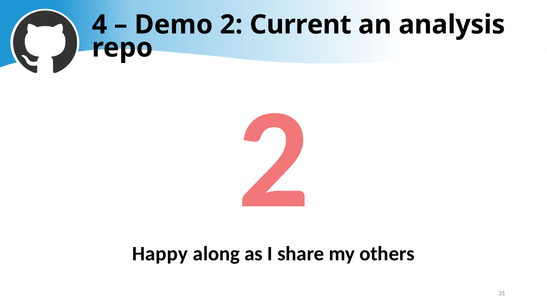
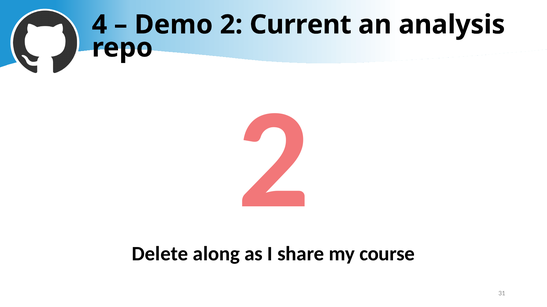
Happy: Happy -> Delete
others: others -> course
